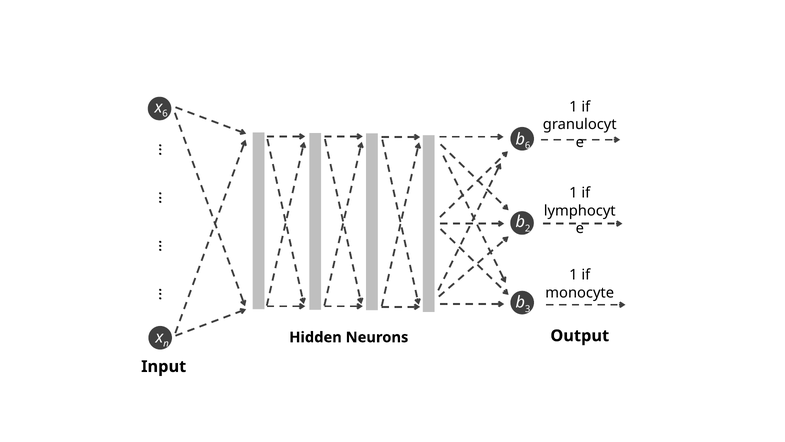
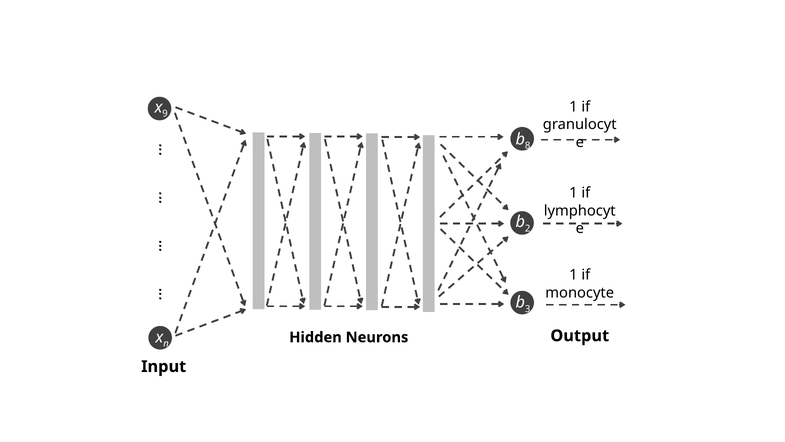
6 at (165, 113): 6 -> 9
6 at (528, 145): 6 -> 8
